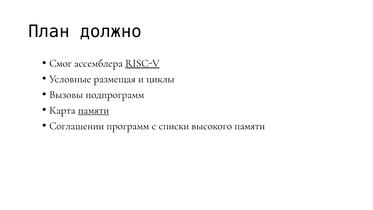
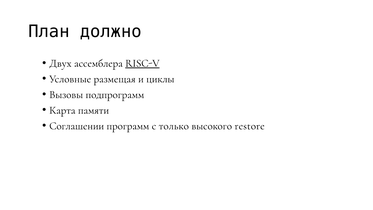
Смог: Смог -> Двух
памяти at (94, 110) underline: present -> none
списки: списки -> только
высокого памяти: памяти -> restore
